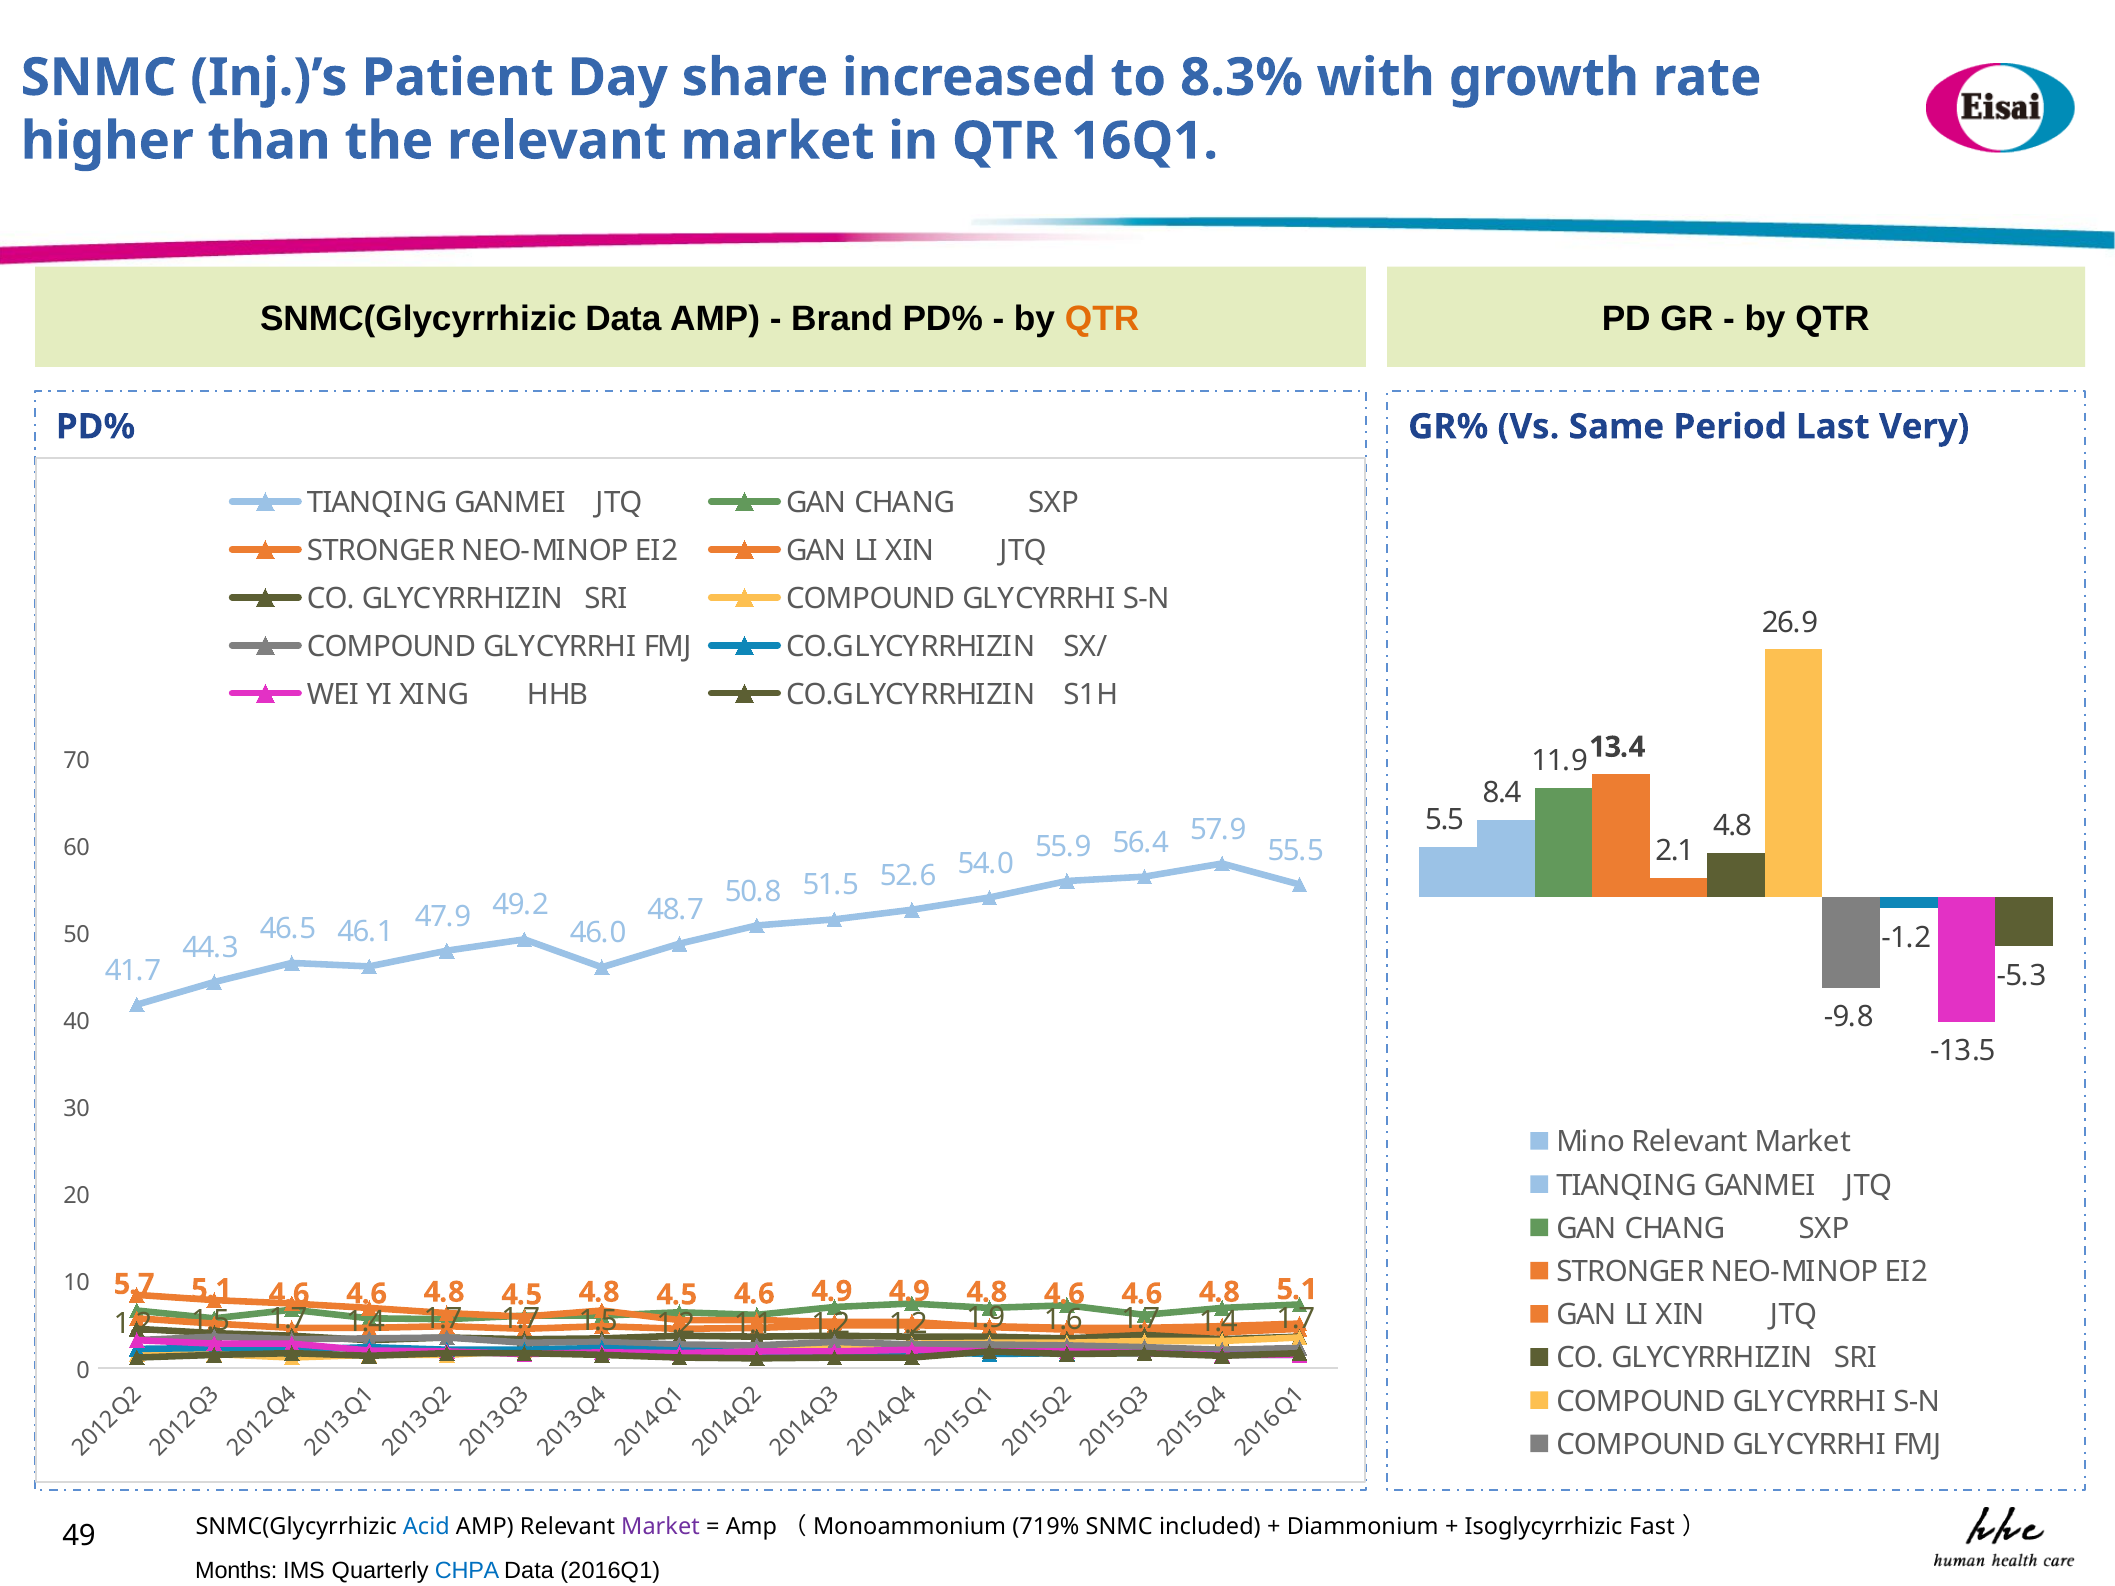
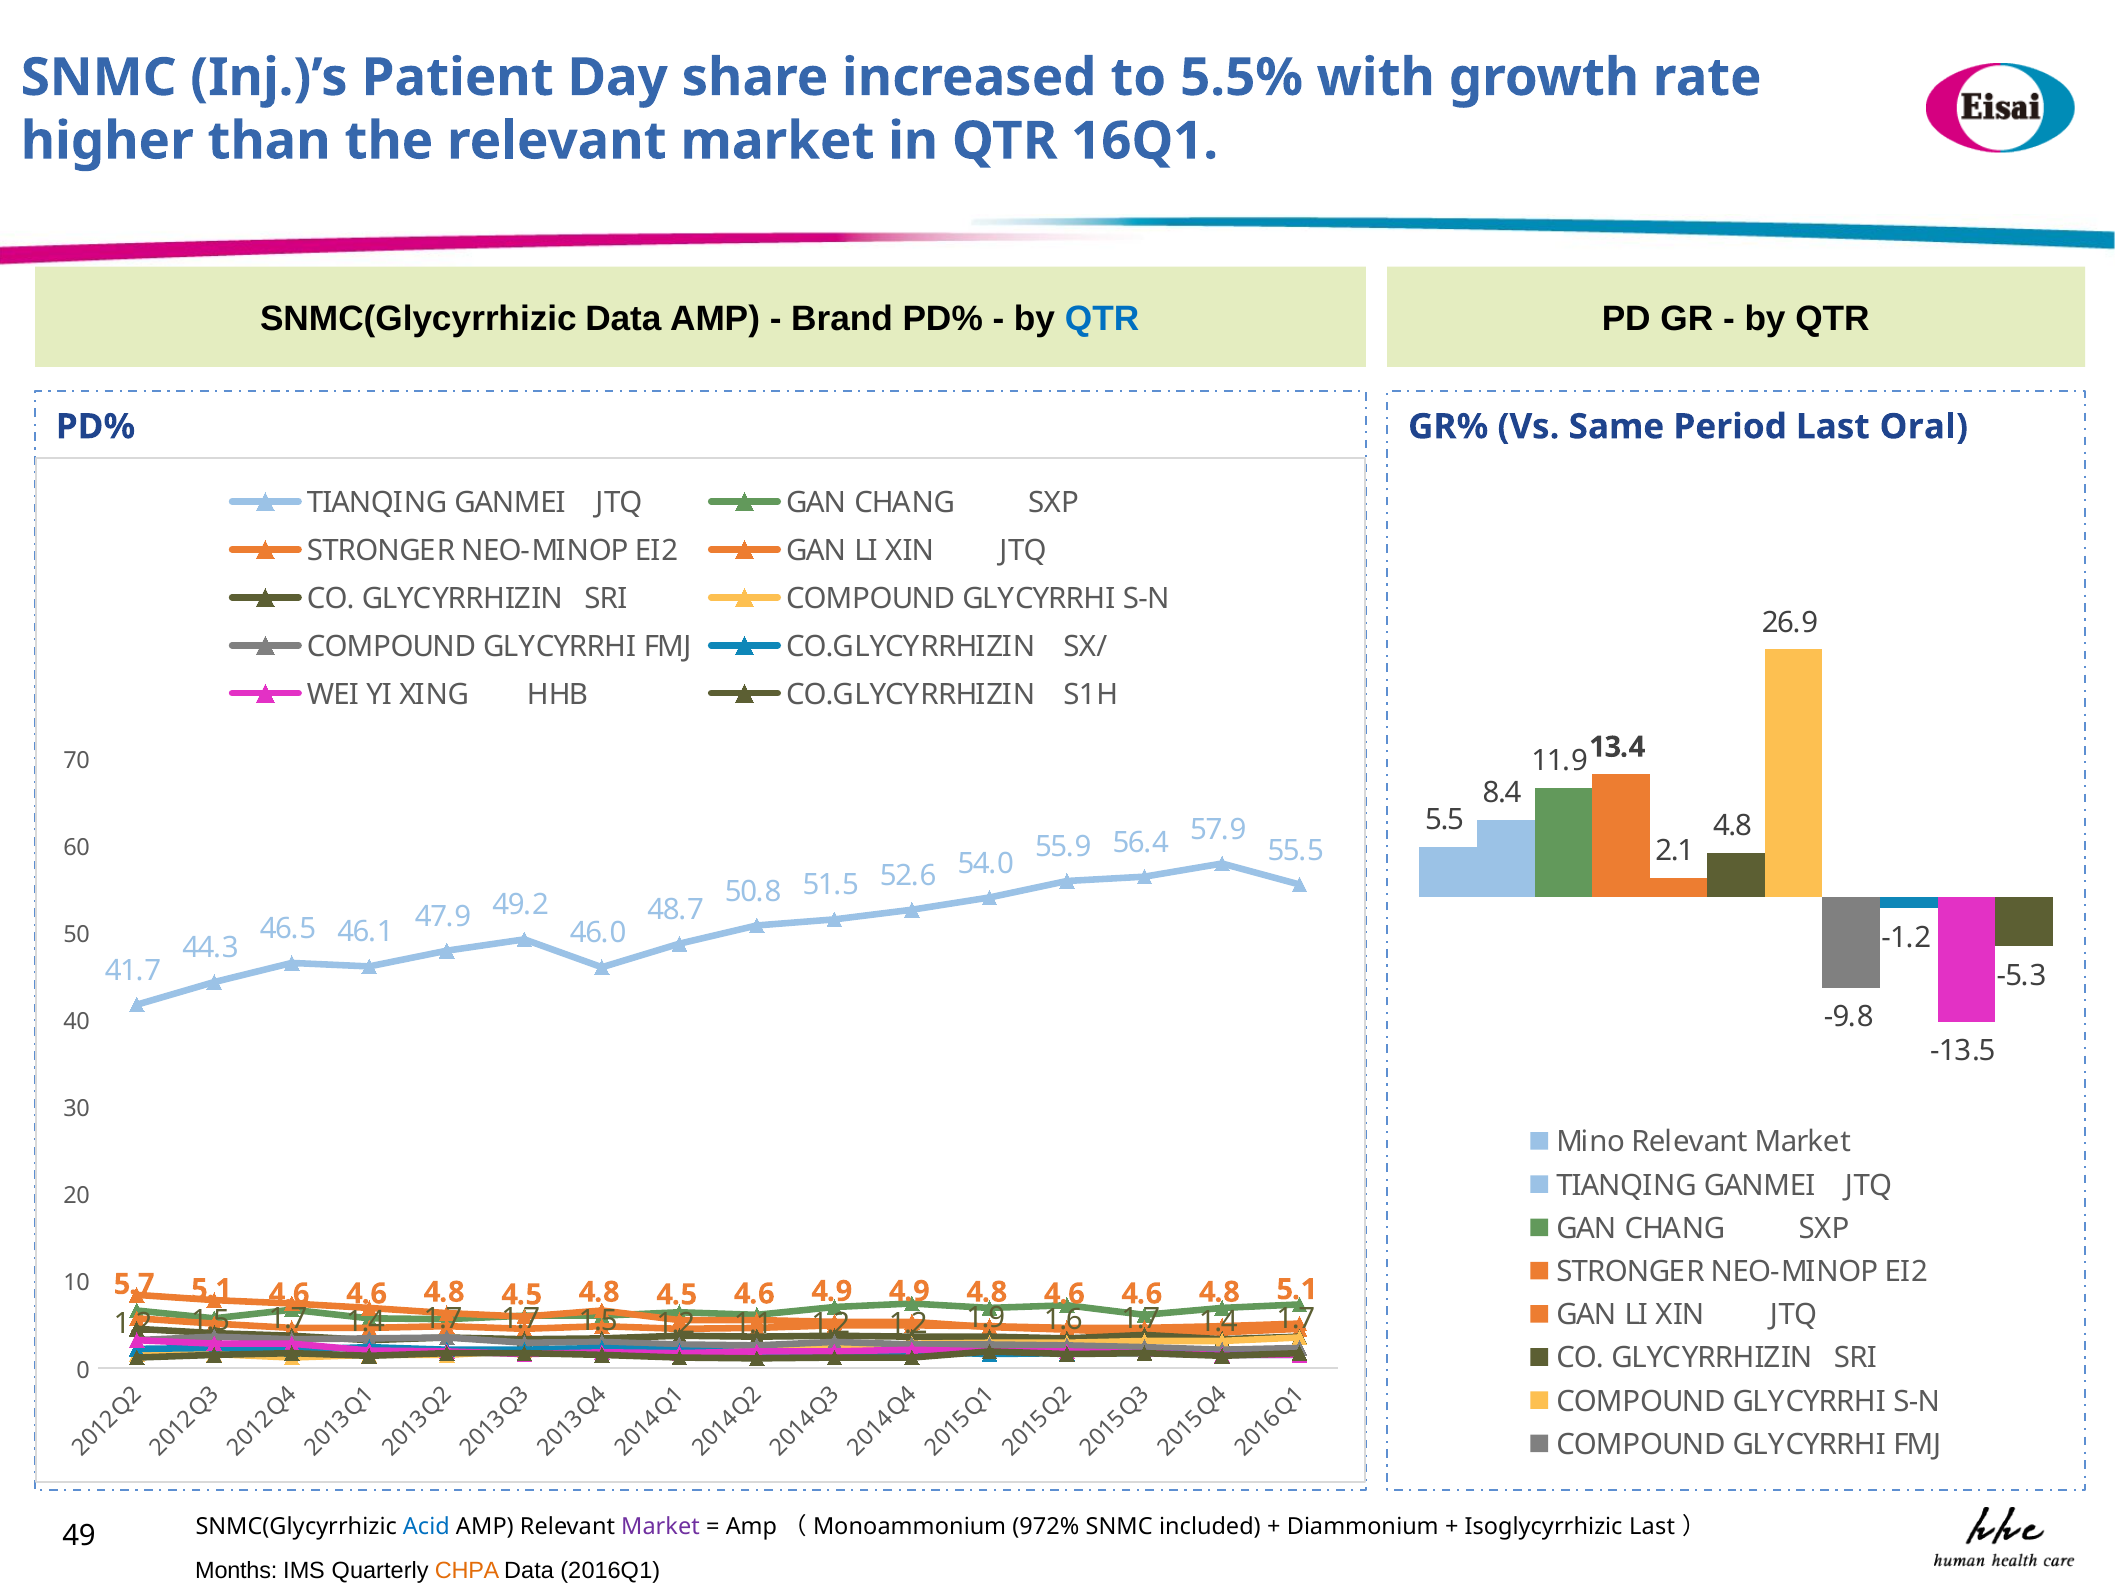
8.3%: 8.3% -> 5.5%
QTR at (1102, 319) colour: orange -> blue
Very: Very -> Oral
719%: 719% -> 972%
Isoglycyrrhizic Fast: Fast -> Last
CHPA colour: blue -> orange
